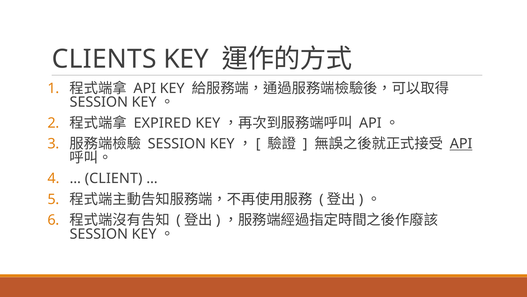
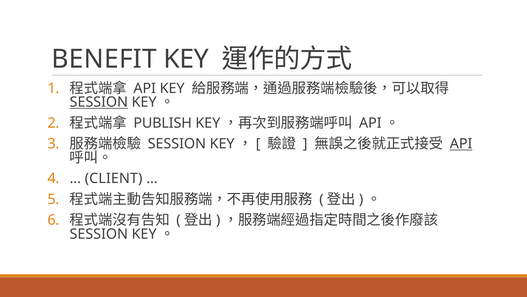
CLIENTS: CLIENTS -> BENEFIT
SESSION at (99, 102) underline: none -> present
EXPIRED: EXPIRED -> PUBLISH
